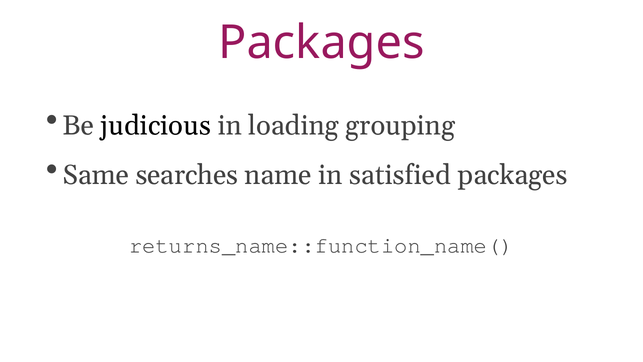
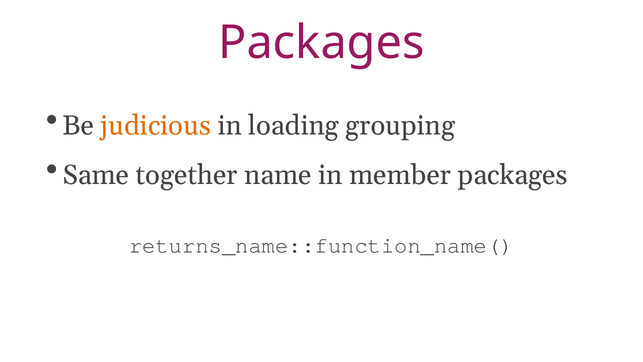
judicious colour: black -> orange
searches: searches -> together
satisfied: satisfied -> member
